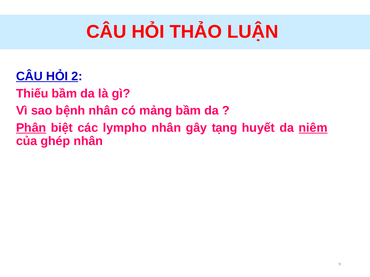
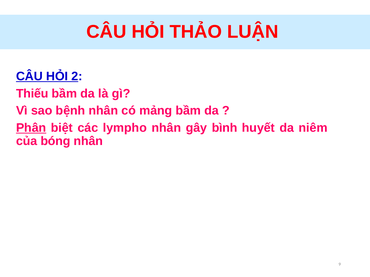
tạng: tạng -> bình
niêm underline: present -> none
ghép: ghép -> bóng
